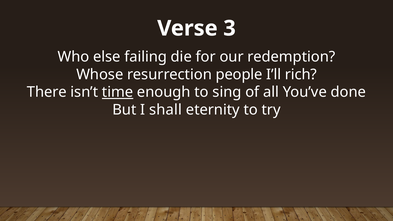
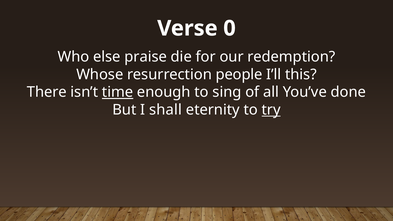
3: 3 -> 0
failing: failing -> praise
rich: rich -> this
try underline: none -> present
